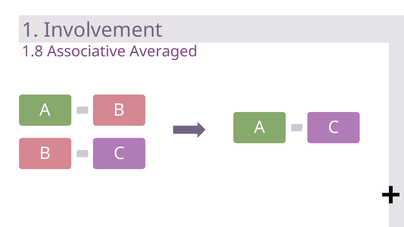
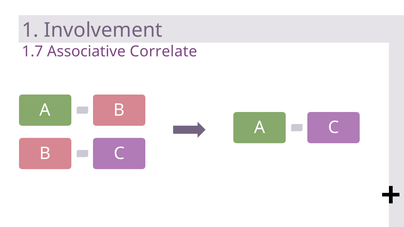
1.8: 1.8 -> 1.7
Averaged: Averaged -> Correlate
